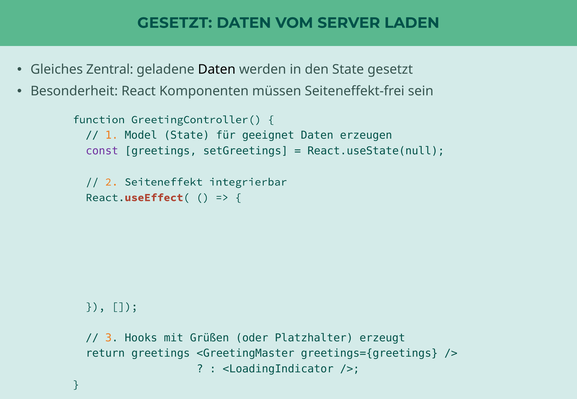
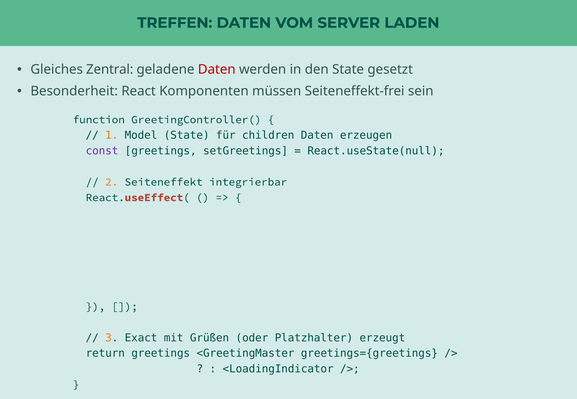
GESETZT at (175, 23): GESETZT -> TREFFEN
Daten at (217, 70) colour: black -> red
geeignet: geeignet -> children
Hooks: Hooks -> Exact
